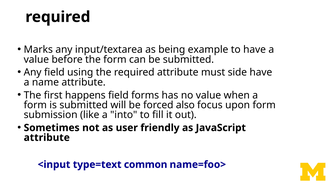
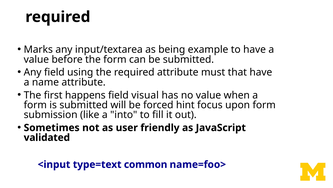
side: side -> that
forms: forms -> visual
also: also -> hint
attribute at (47, 137): attribute -> validated
